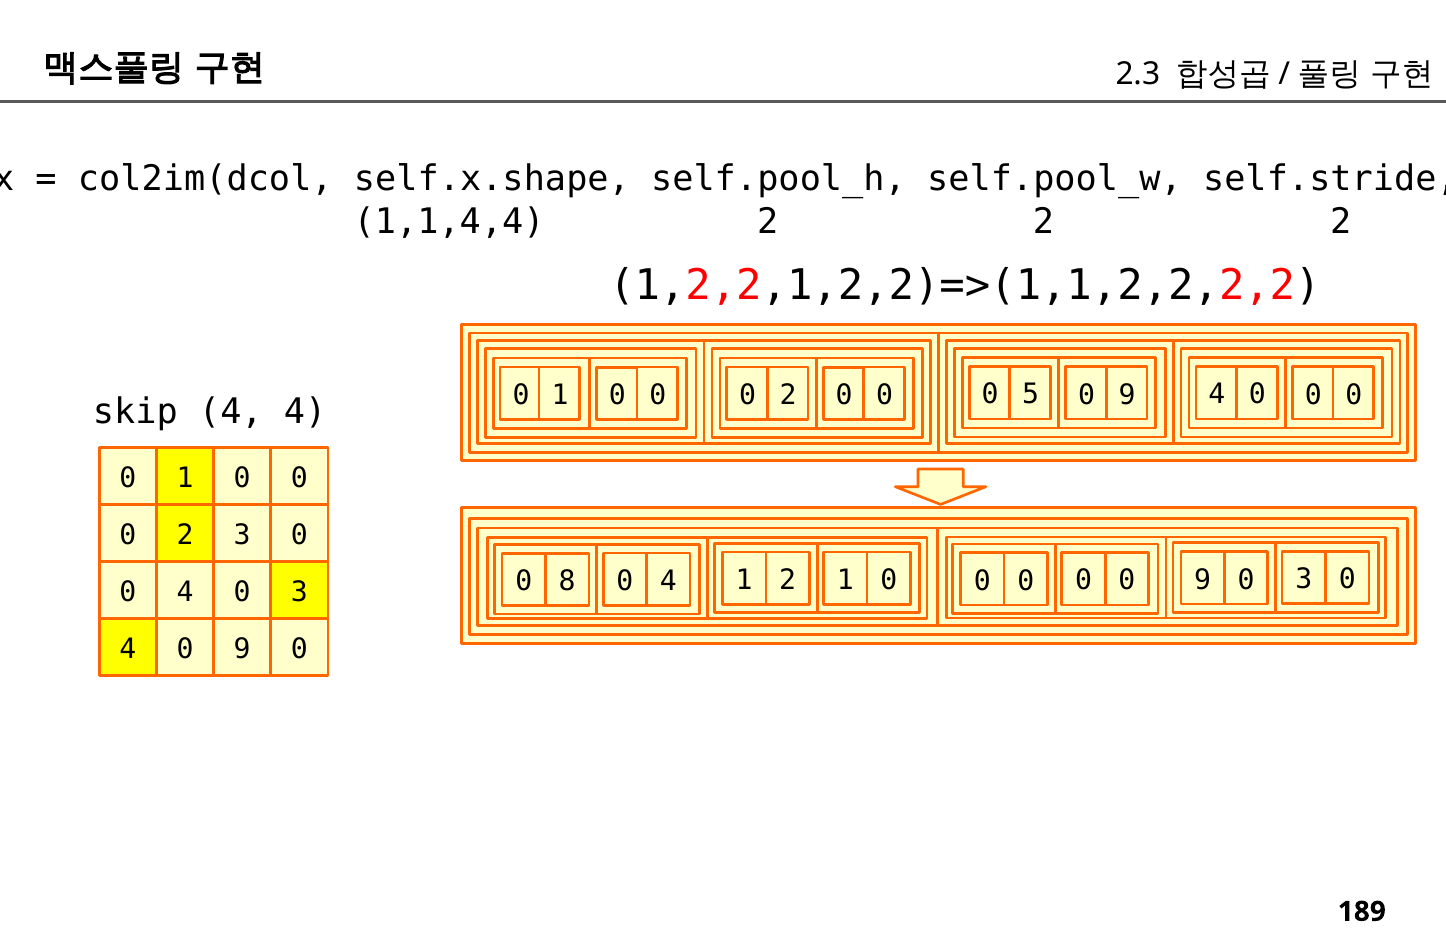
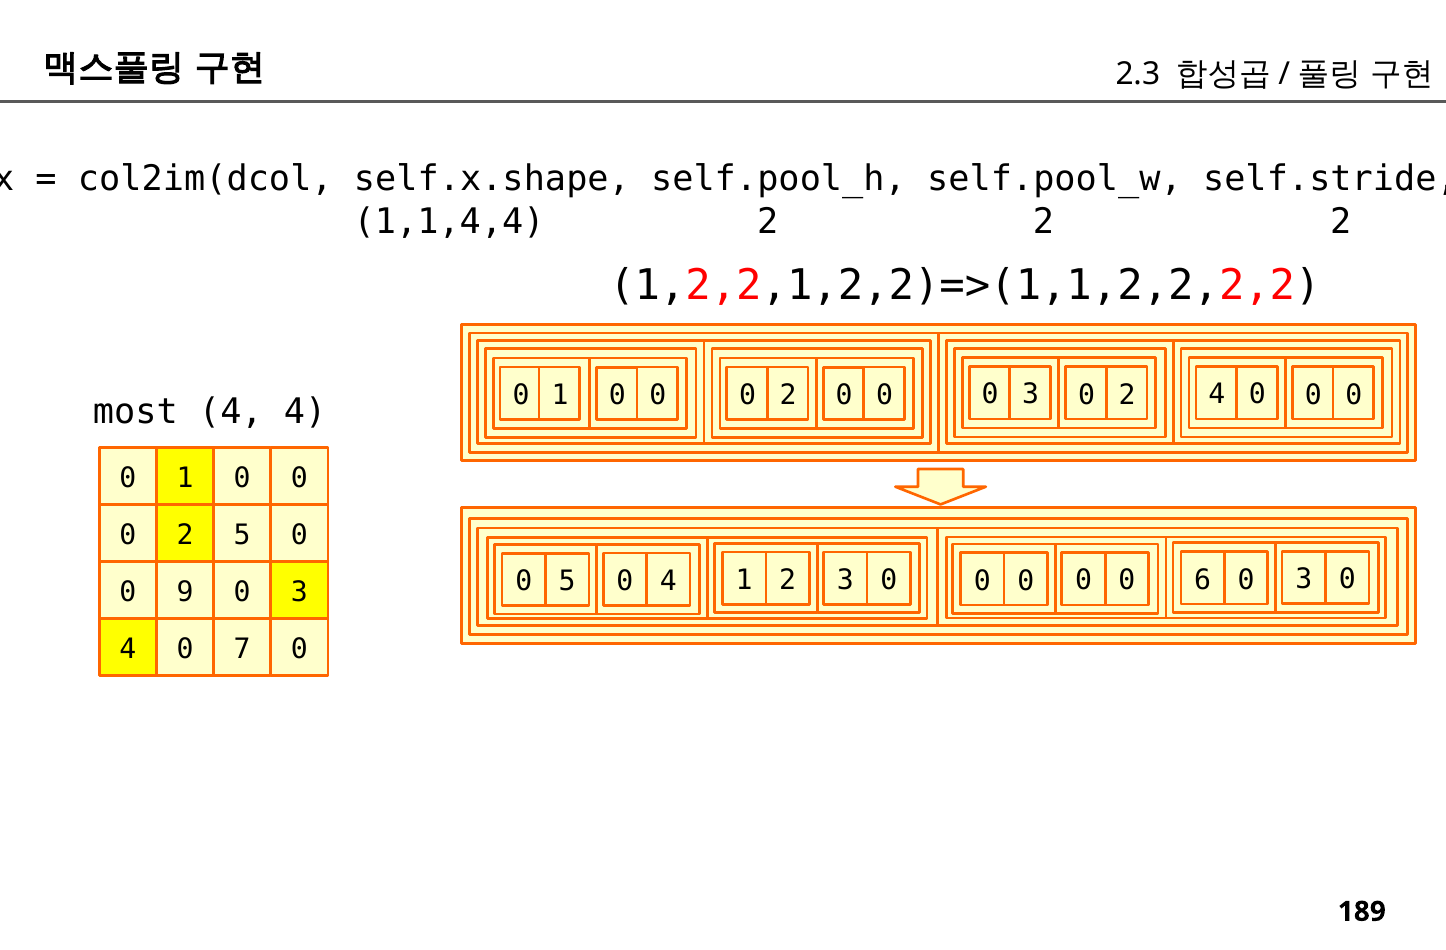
0 0 5: 5 -> 3
9 at (1127, 395): 9 -> 2
skip: skip -> most
2 3: 3 -> 5
0 8: 8 -> 5
2 1: 1 -> 3
0 0 9: 9 -> 6
4 at (185, 592): 4 -> 9
4 0 9: 9 -> 7
